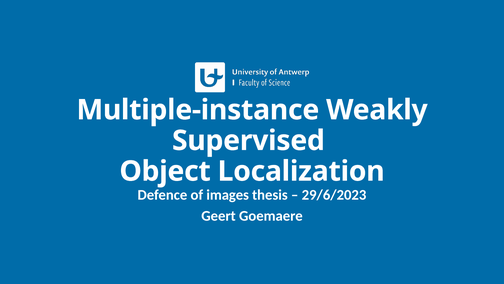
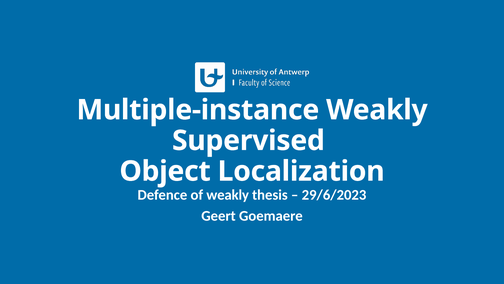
images at (228, 195): images -> weakly
